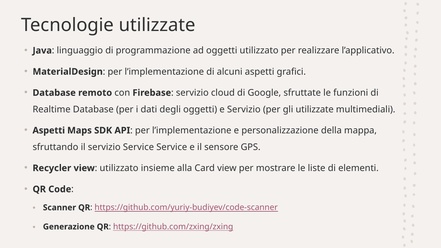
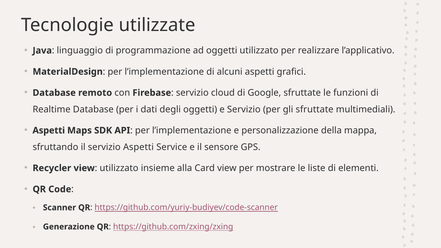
gli utilizzate: utilizzate -> sfruttate
servizio Service: Service -> Aspetti
